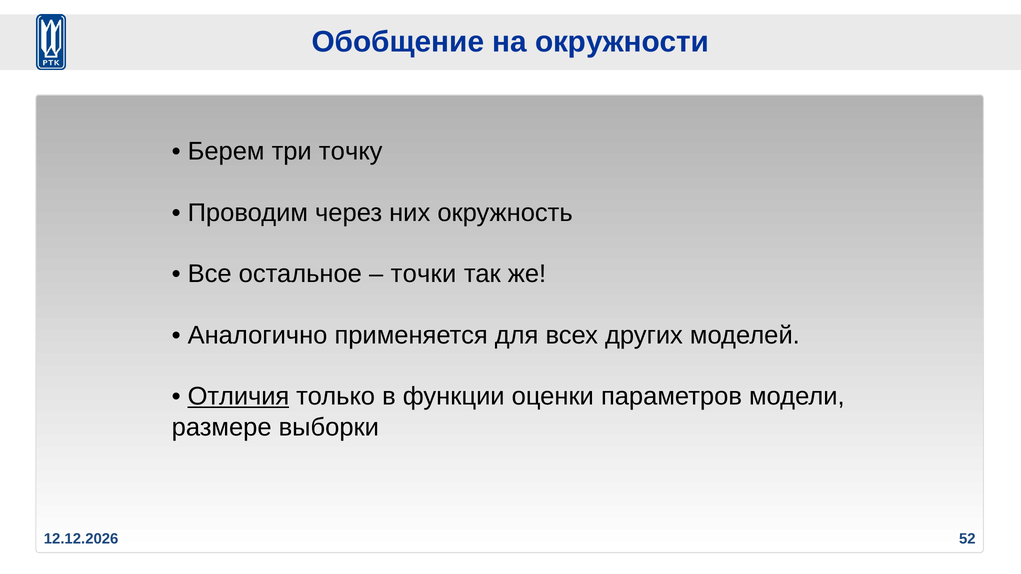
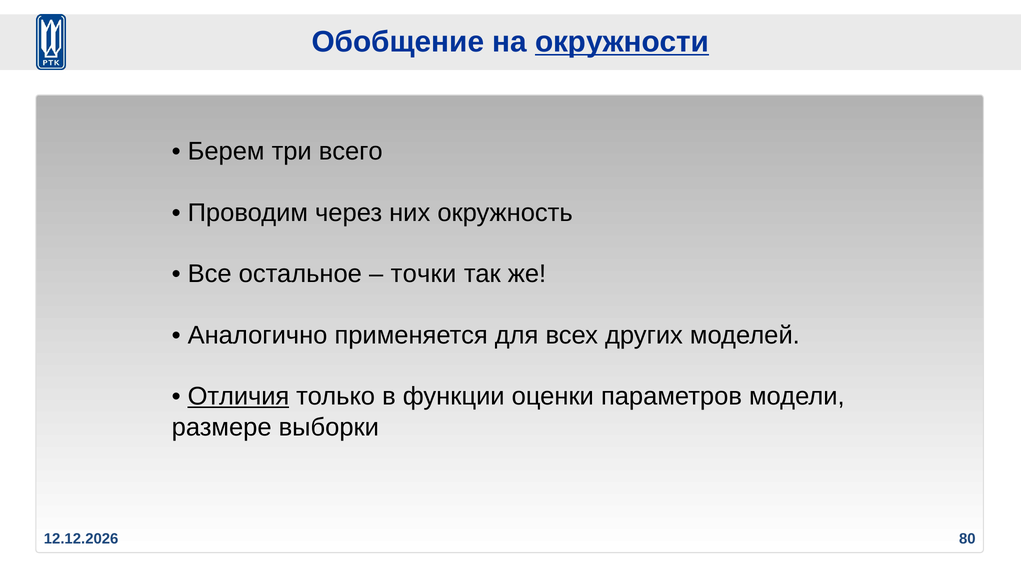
окружности underline: none -> present
точку: точку -> всего
52: 52 -> 80
